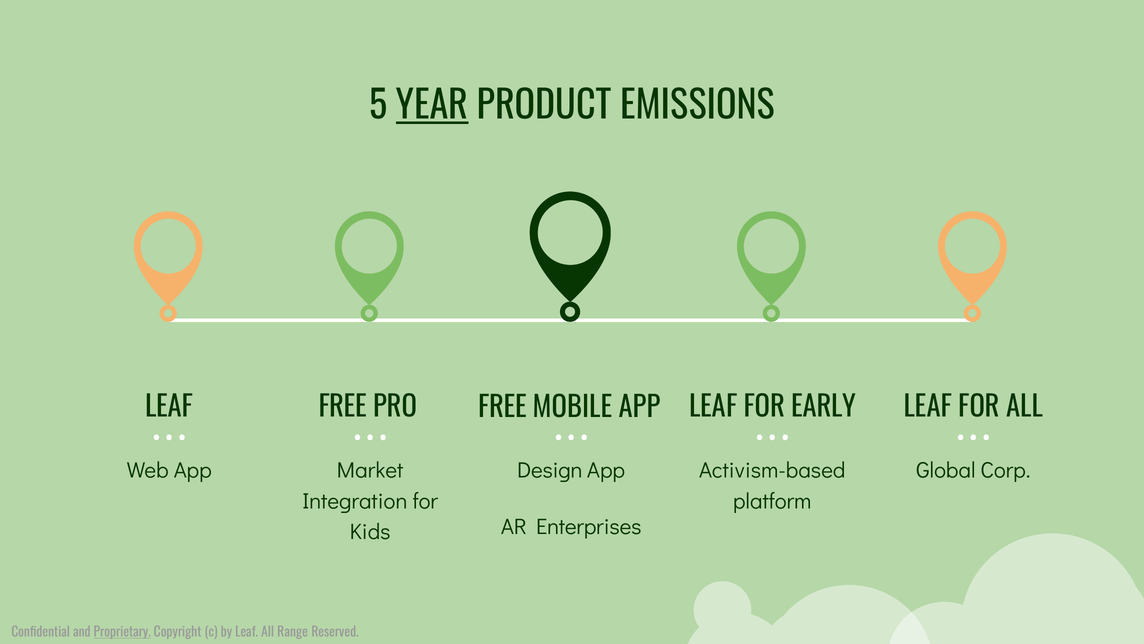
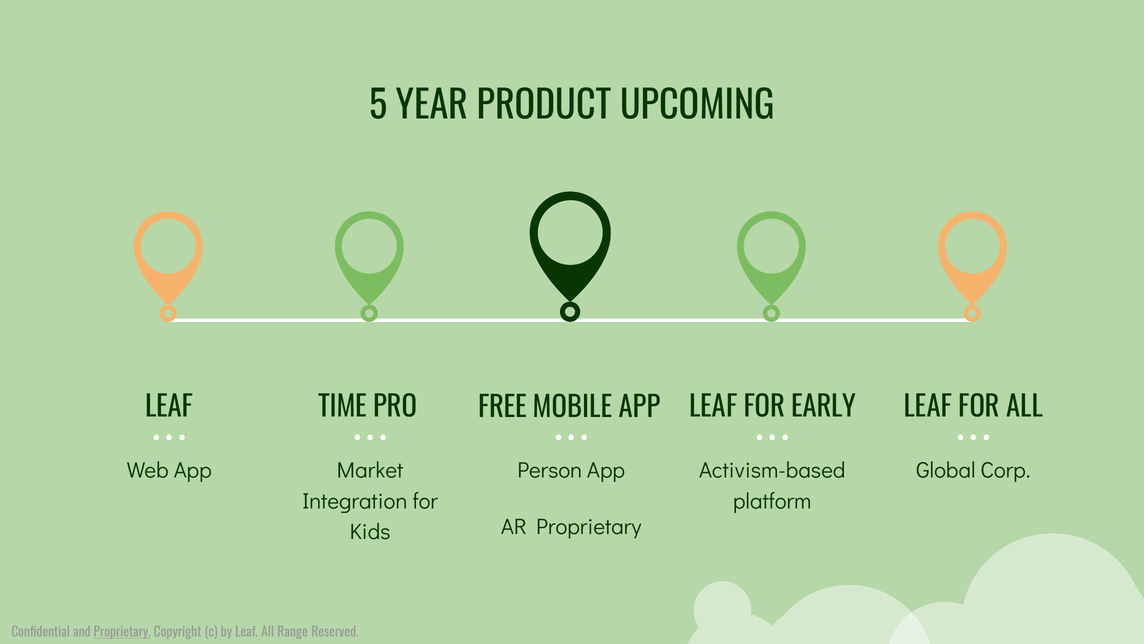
YEAR underline: present -> none
EMISSIONS: EMISSIONS -> UPCOMING
FREE at (343, 407): FREE -> TIME
Design: Design -> Person
AR Enterprises: Enterprises -> Proprietary
